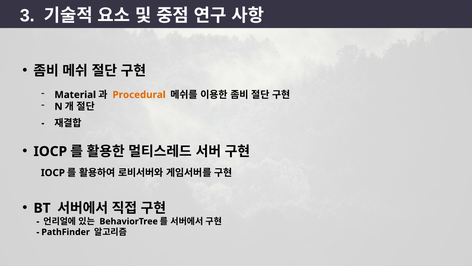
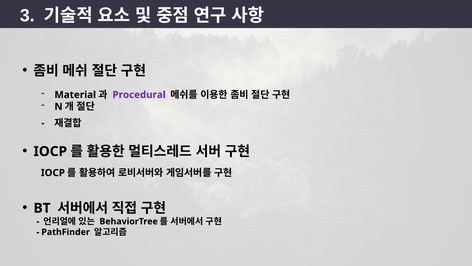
Procedural colour: orange -> purple
